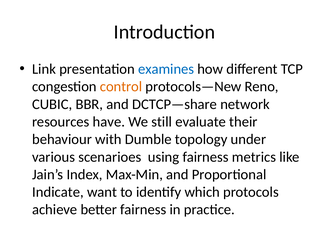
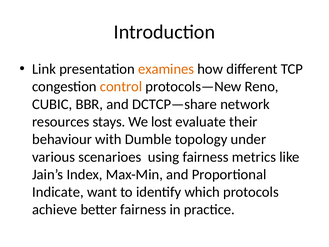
examines colour: blue -> orange
have: have -> stays
still: still -> lost
